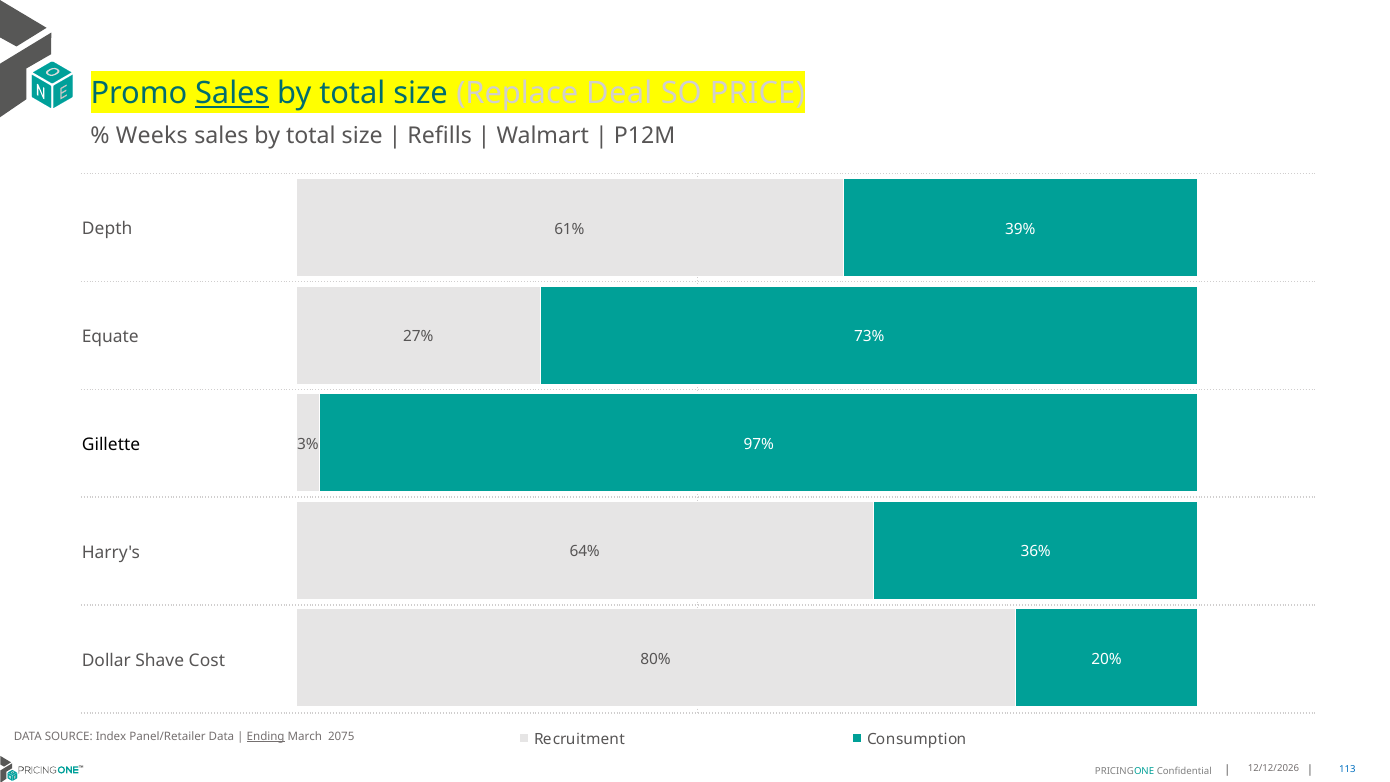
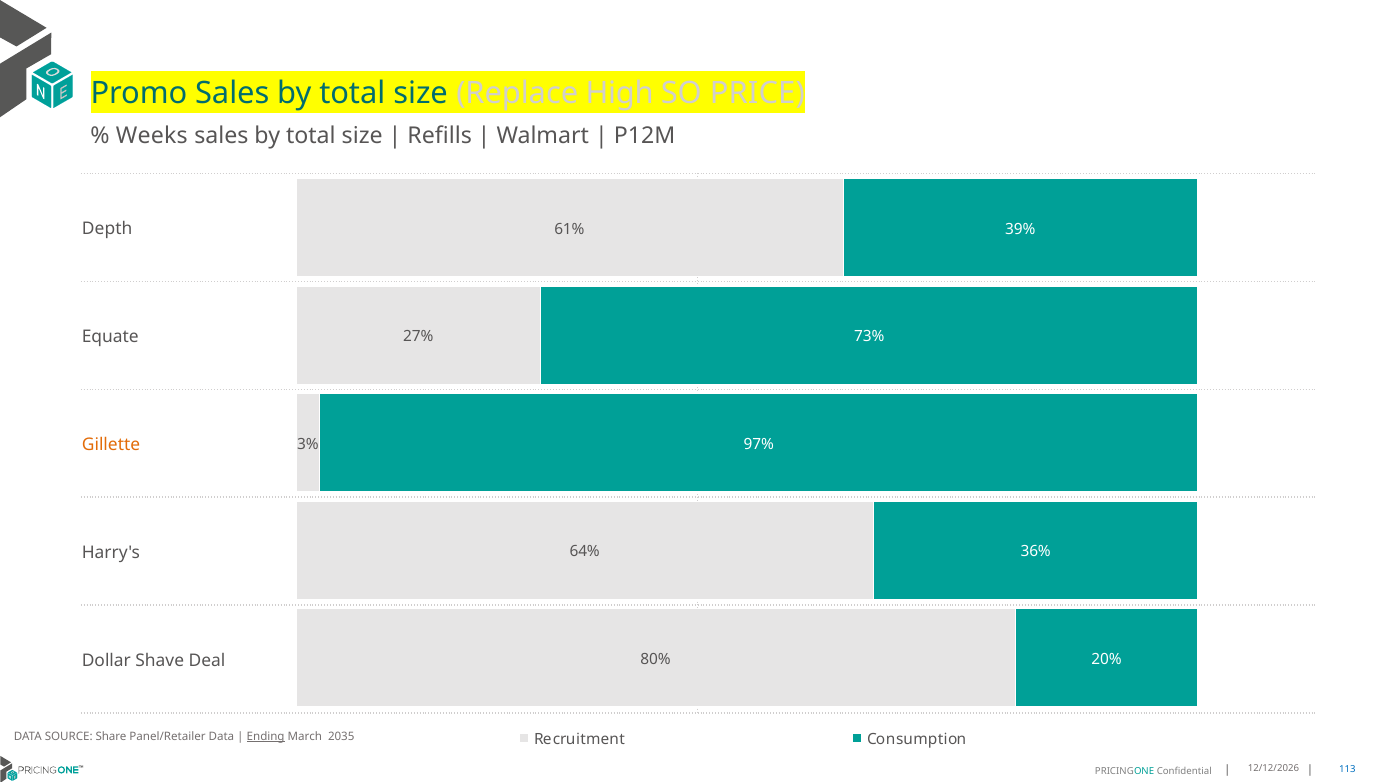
Sales at (232, 93) underline: present -> none
Deal: Deal -> High
Gillette colour: black -> orange
Cost: Cost -> Deal
Index: Index -> Share
2075: 2075 -> 2035
